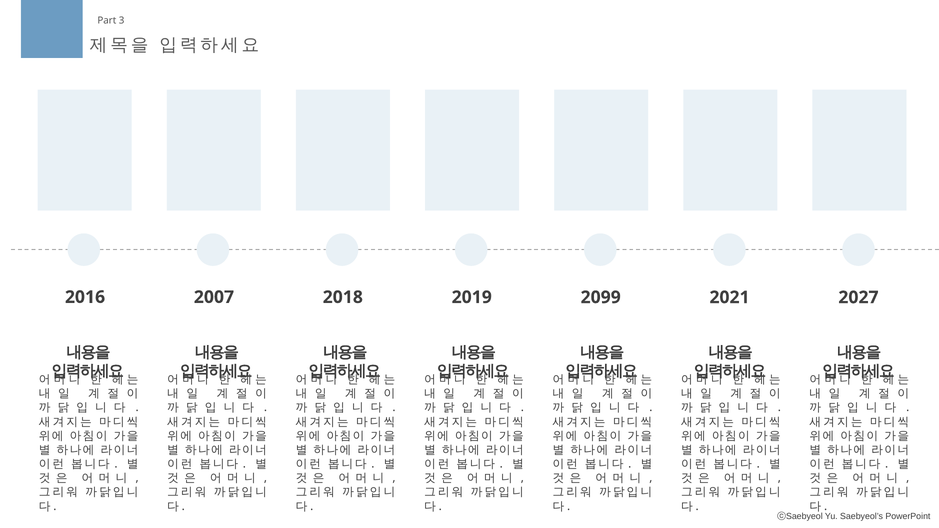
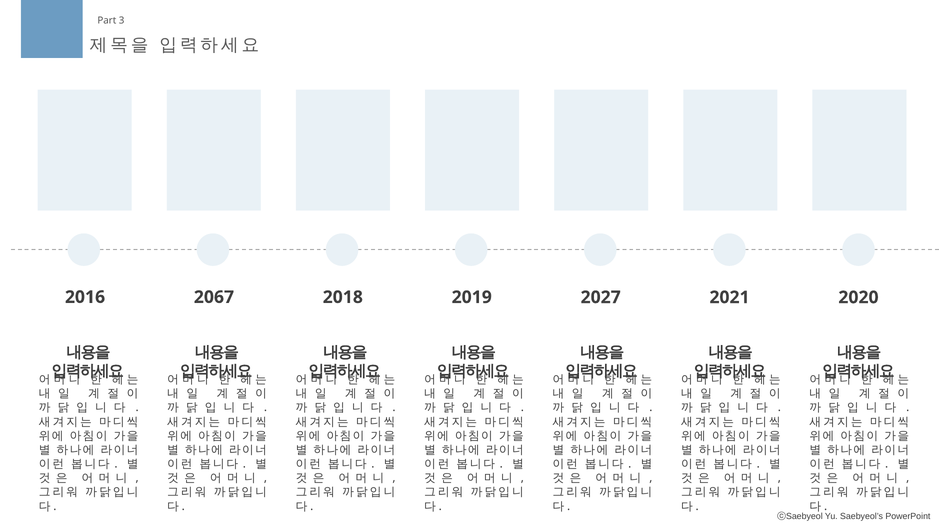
2007: 2007 -> 2067
2099: 2099 -> 2027
2027: 2027 -> 2020
